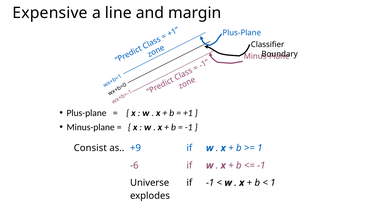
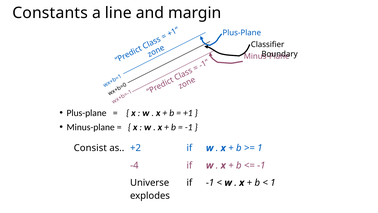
Expensive: Expensive -> Constants
+9: +9 -> +2
-6: -6 -> -4
